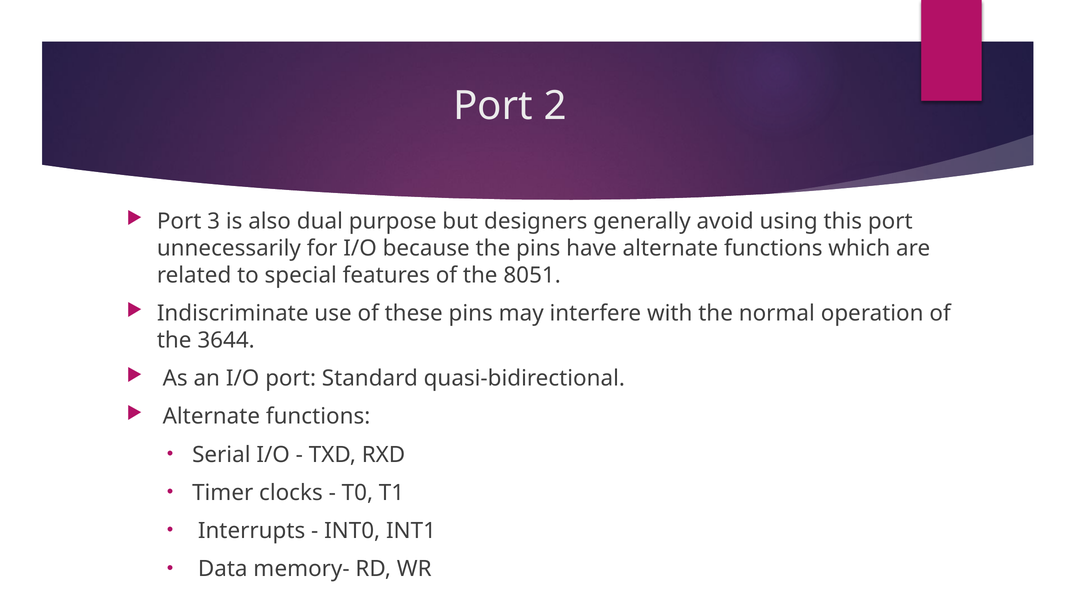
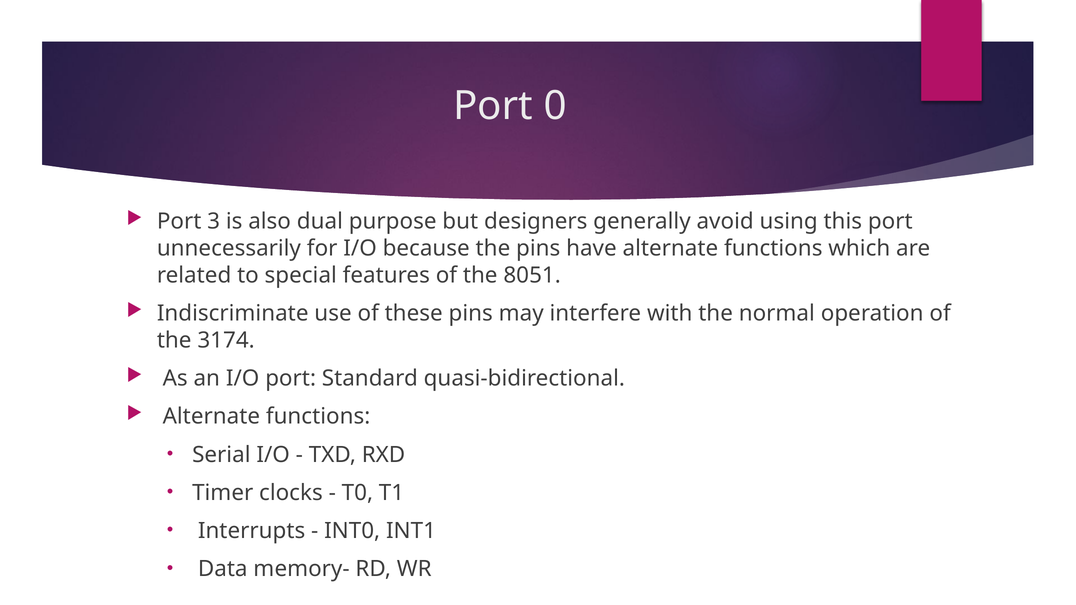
2: 2 -> 0
3644: 3644 -> 3174
